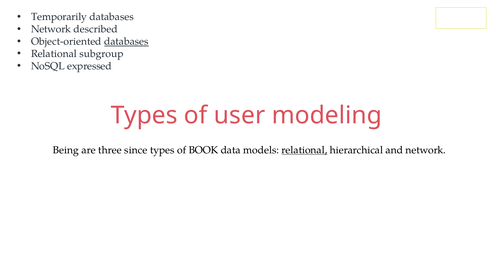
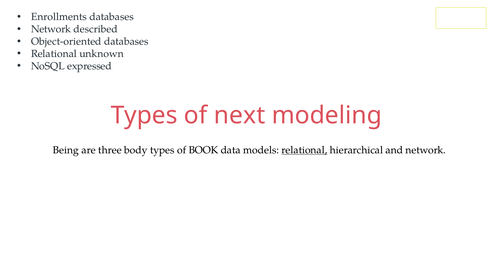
Temporarily: Temporarily -> Enrollments
databases at (126, 42) underline: present -> none
subgroup: subgroup -> unknown
user: user -> next
since: since -> body
